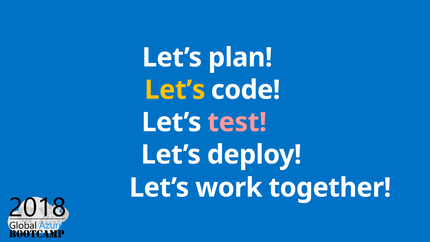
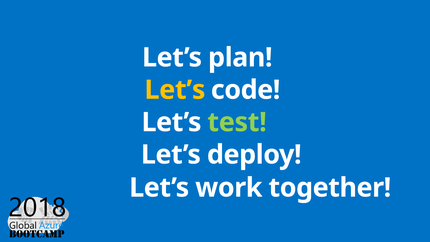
test colour: pink -> light green
